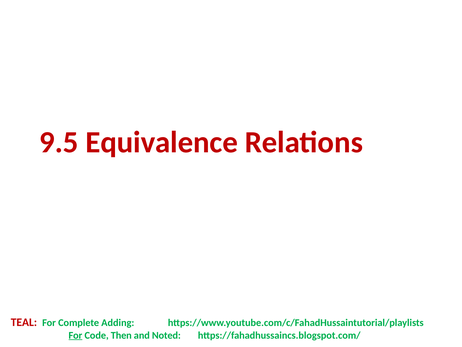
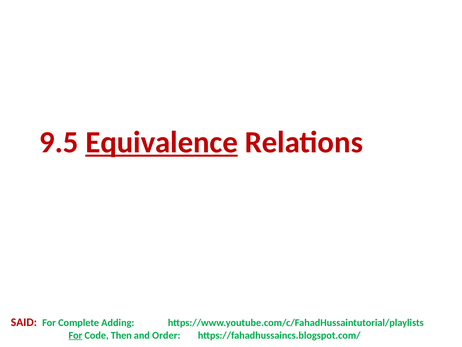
Equivalence underline: none -> present
TEAL: TEAL -> SAID
Noted: Noted -> Order
